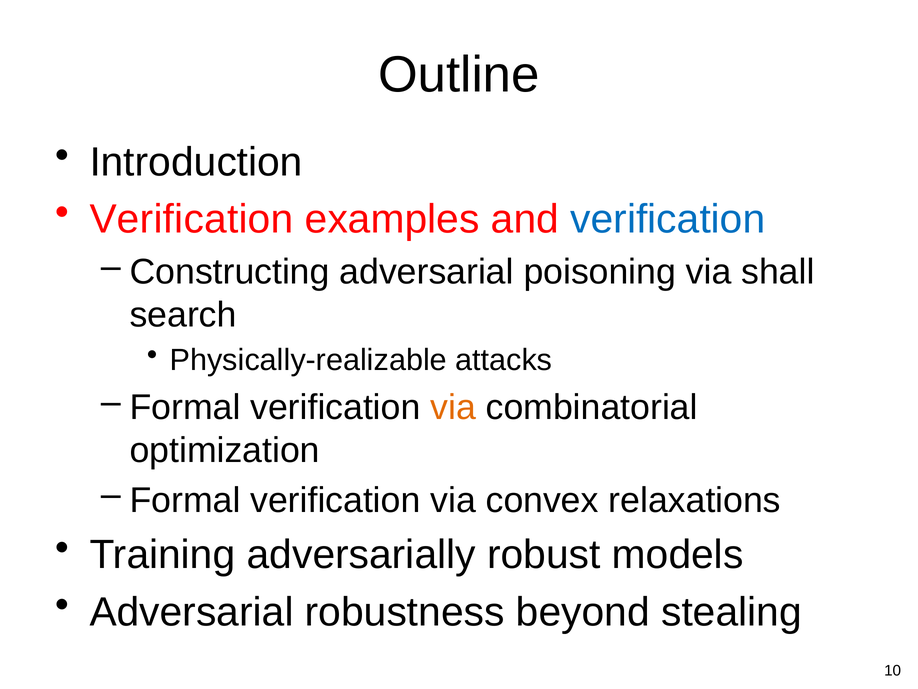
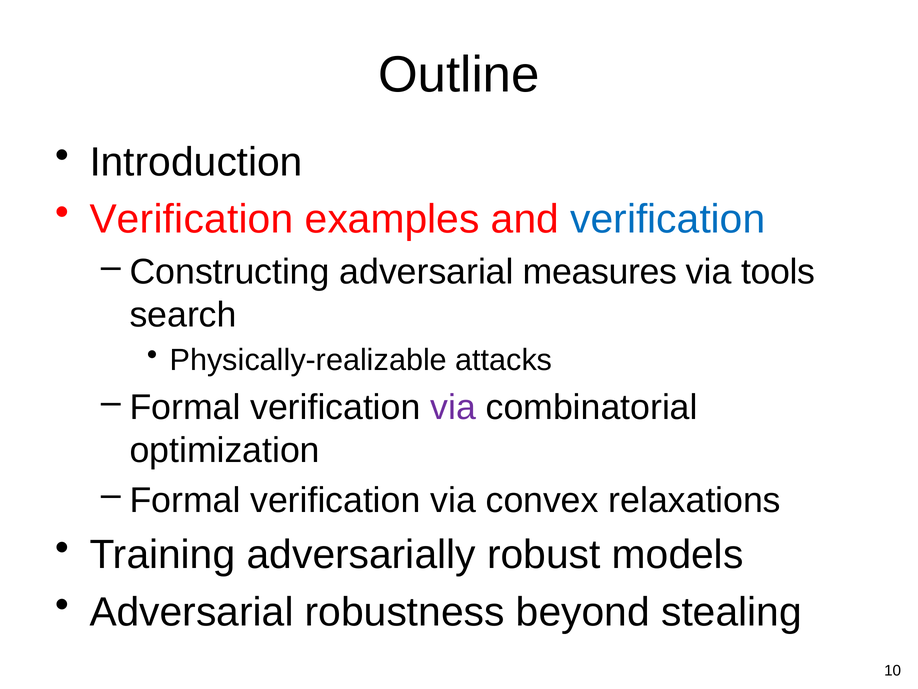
poisoning: poisoning -> measures
shall: shall -> tools
via at (453, 407) colour: orange -> purple
